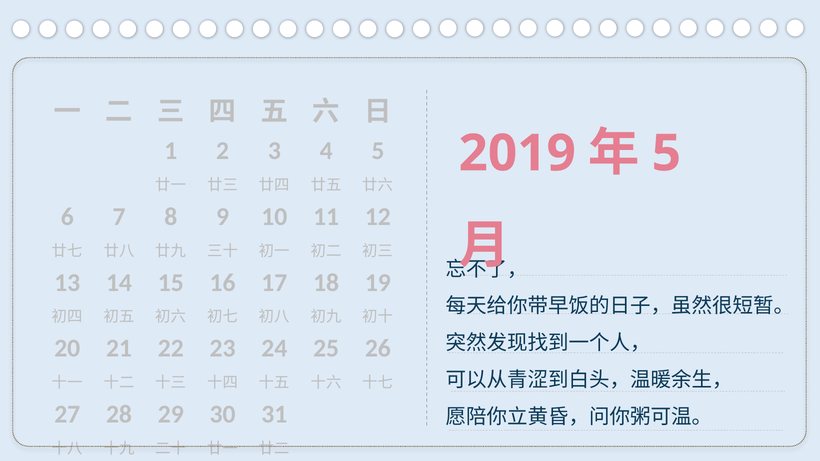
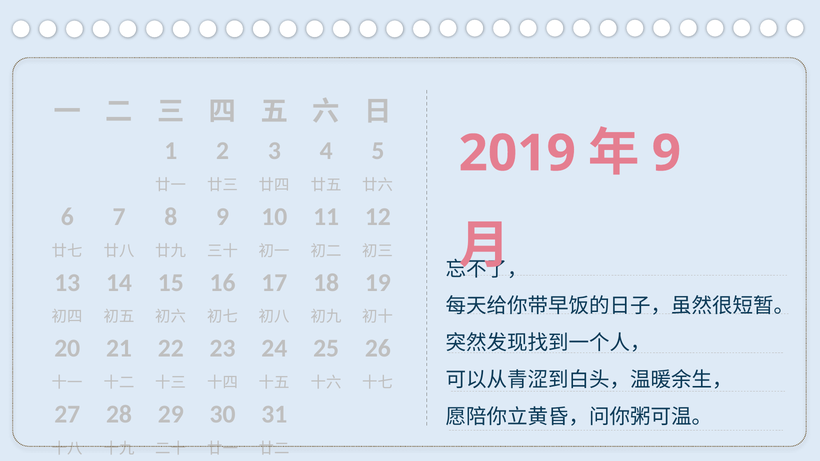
5 at (666, 154): 5 -> 9
